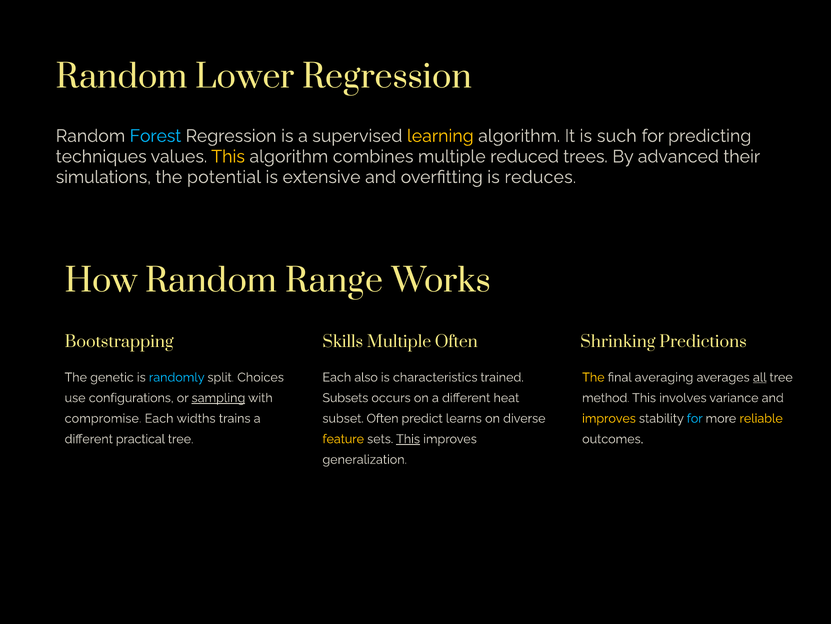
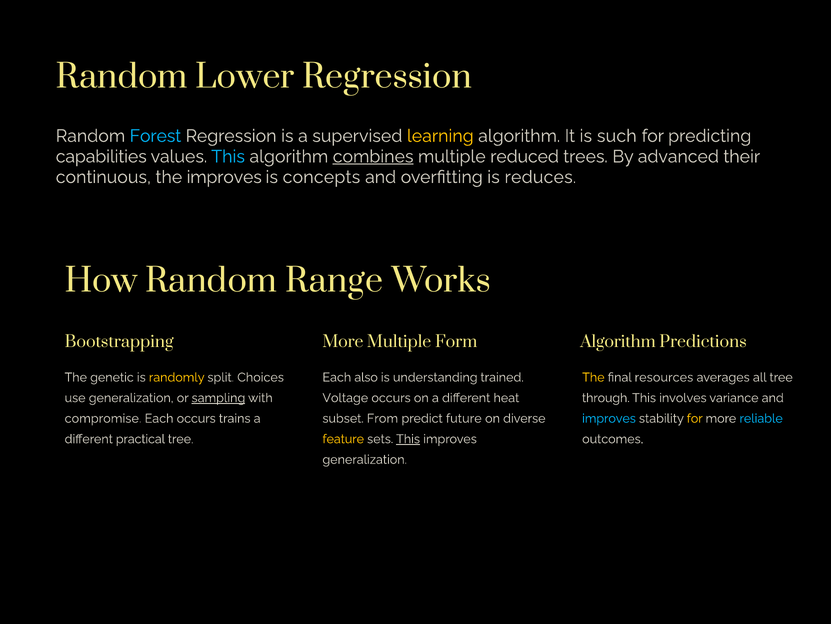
techniques: techniques -> capabilities
This at (228, 156) colour: yellow -> light blue
combines underline: none -> present
simulations: simulations -> continuous
the potential: potential -> improves
extensive: extensive -> concepts
Skills at (343, 341): Skills -> More
Multiple Often: Often -> Form
Shrinking at (618, 341): Shrinking -> Algorithm
randomly colour: light blue -> yellow
characteristics: characteristics -> understanding
averaging: averaging -> resources
all underline: present -> none
use configurations: configurations -> generalization
Subsets: Subsets -> Voltage
method: method -> through
Each widths: widths -> occurs
subset Often: Often -> From
learns: learns -> future
improves at (609, 418) colour: yellow -> light blue
for at (695, 418) colour: light blue -> yellow
reliable colour: yellow -> light blue
